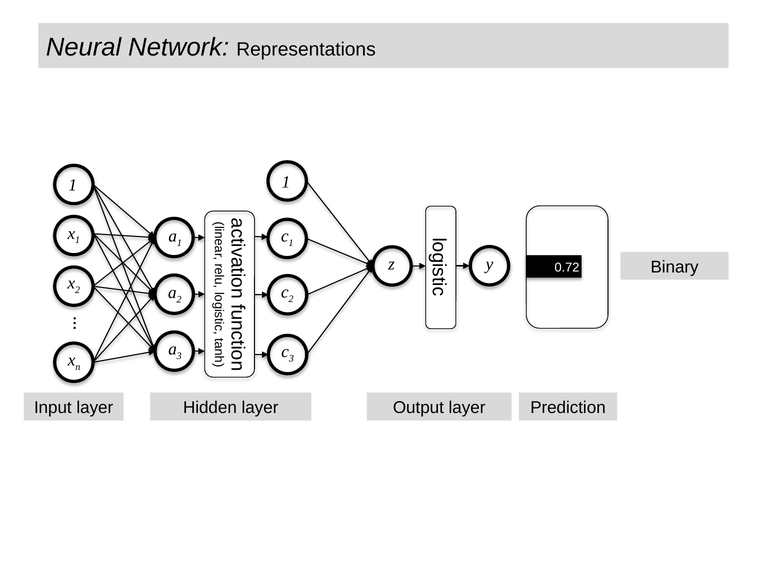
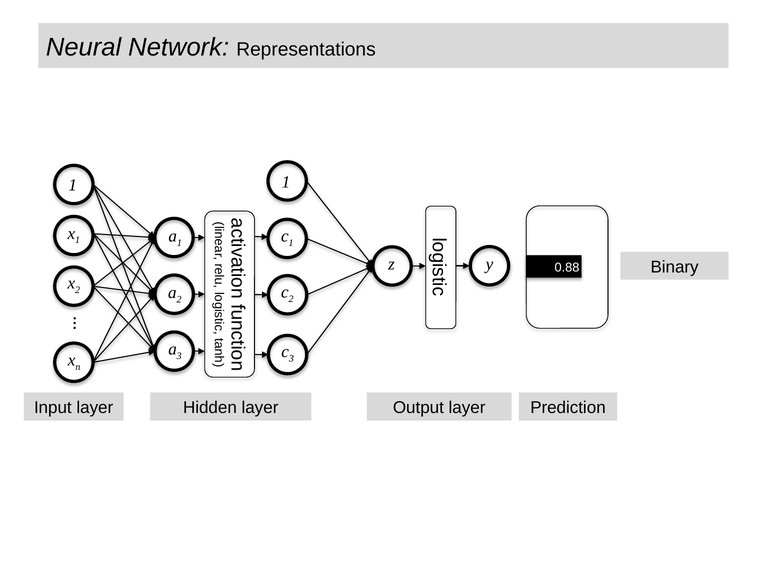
0.72: 0.72 -> 0.88
